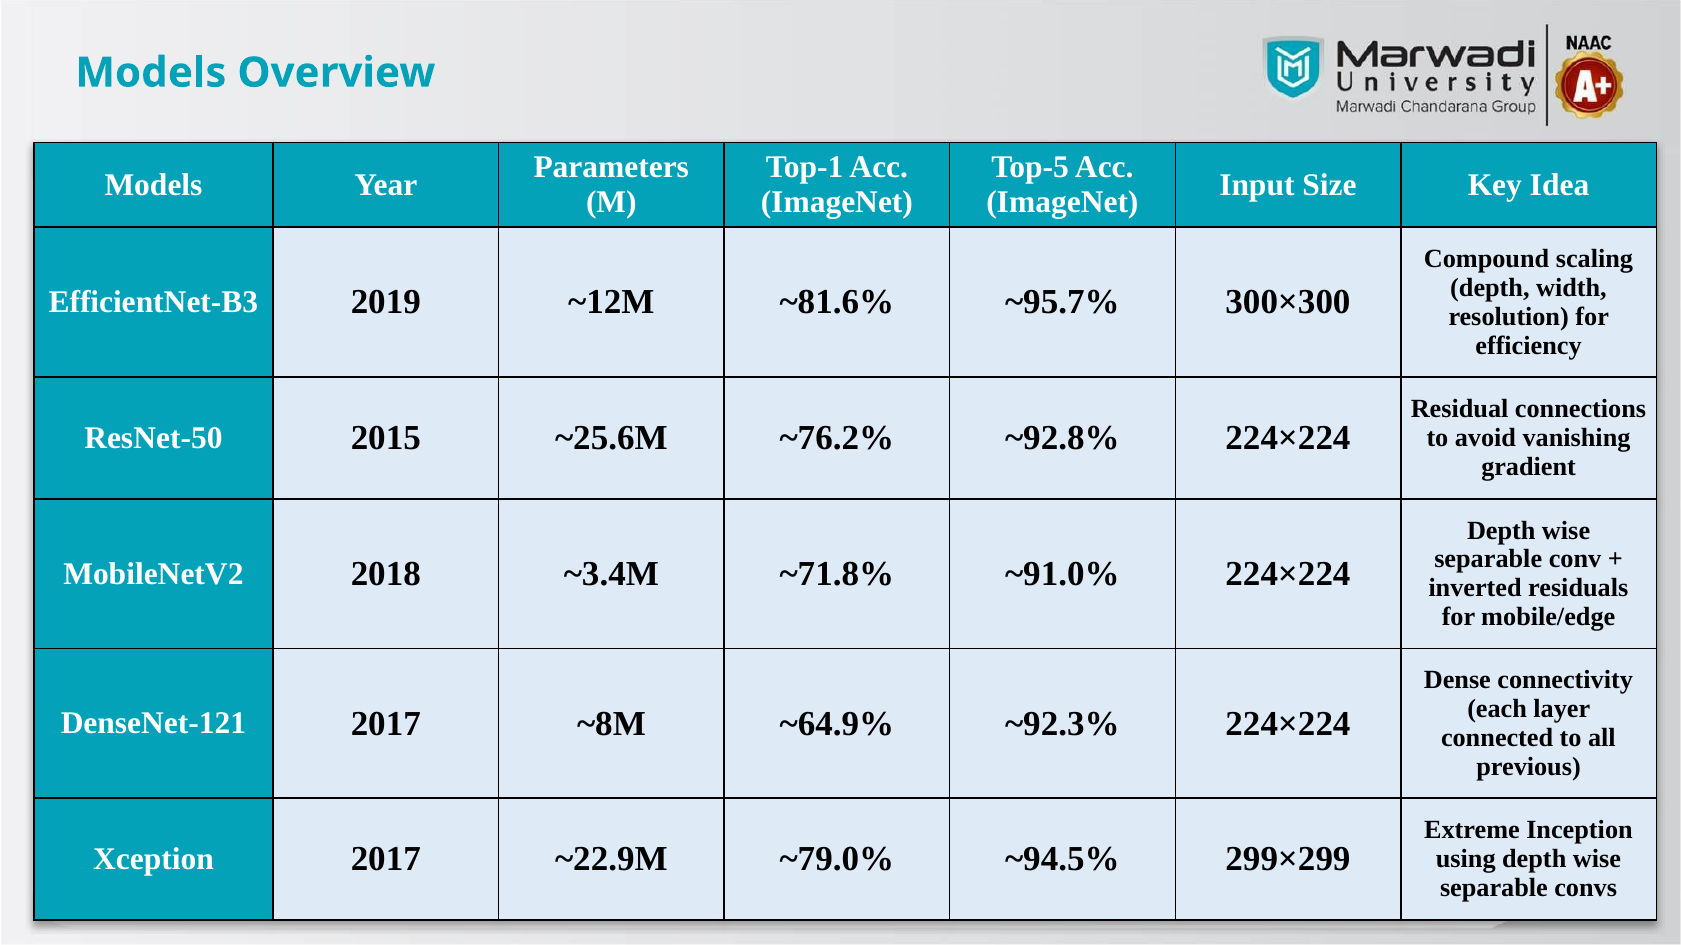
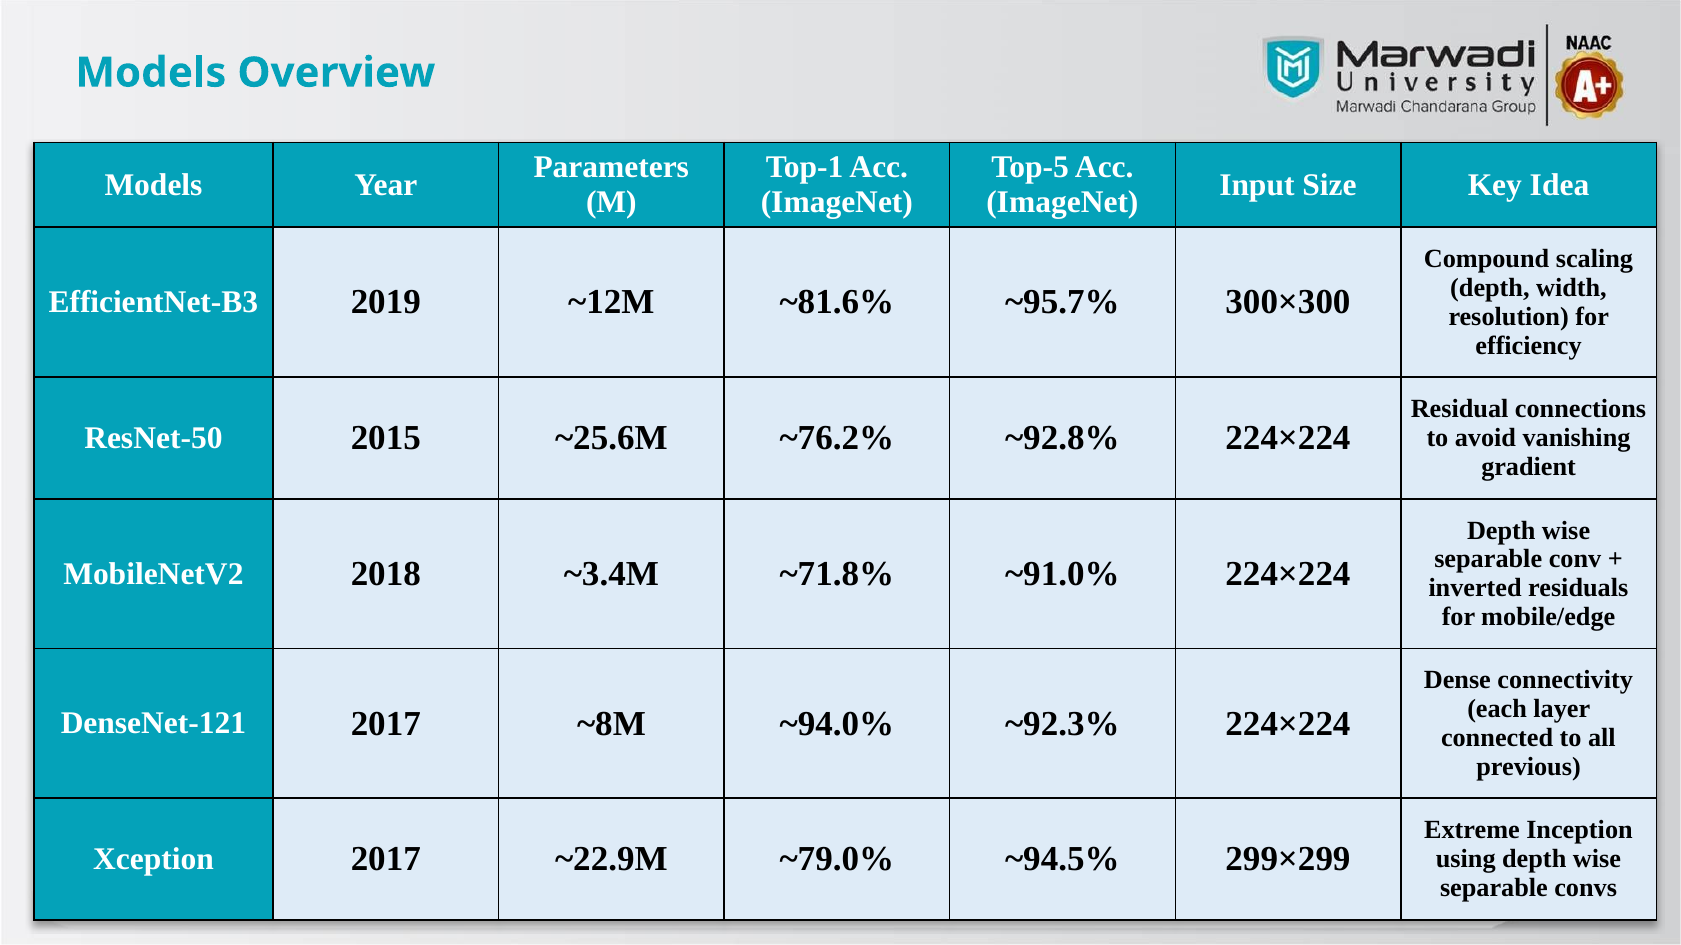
~64.9%: ~64.9% -> ~94.0%
